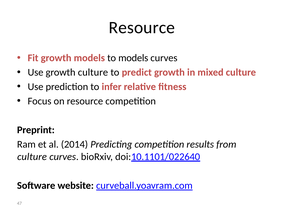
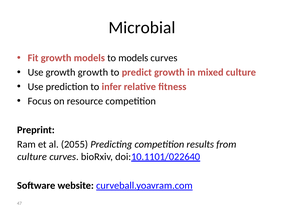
Resource at (142, 27): Resource -> Microbial
growth culture: culture -> growth
2014: 2014 -> 2055
